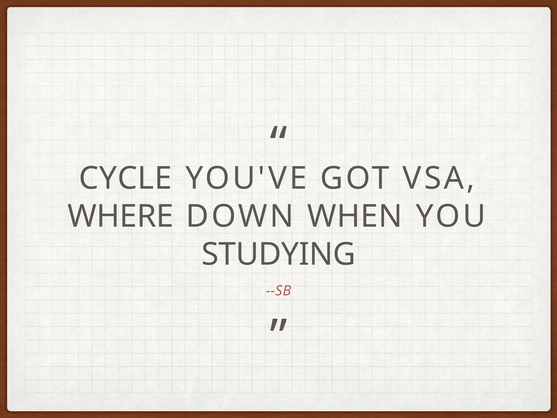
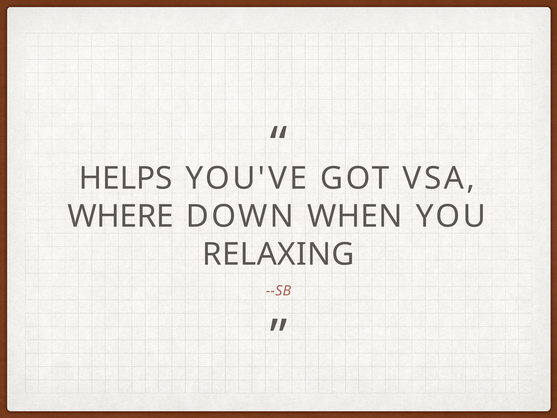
CYCLE: CYCLE -> HELPS
STUDYING: STUDYING -> RELAXING
